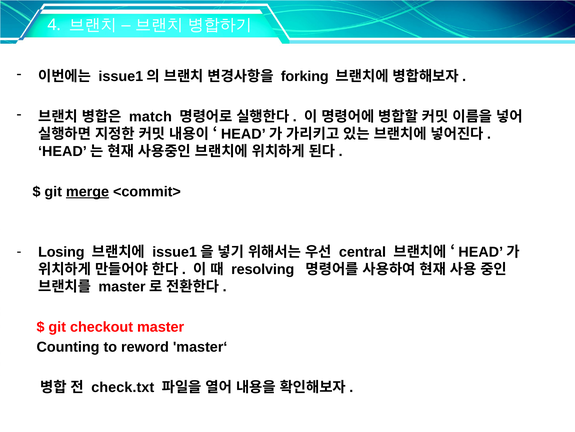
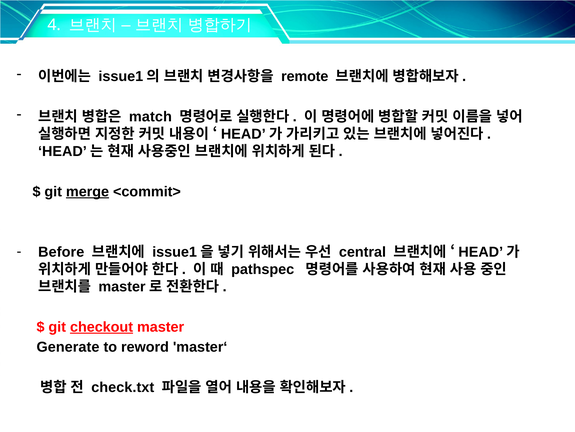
forking: forking -> remote
Losing: Losing -> Before
resolving: resolving -> pathspec
checkout underline: none -> present
Counting: Counting -> Generate
